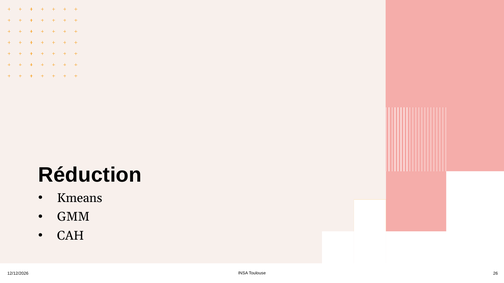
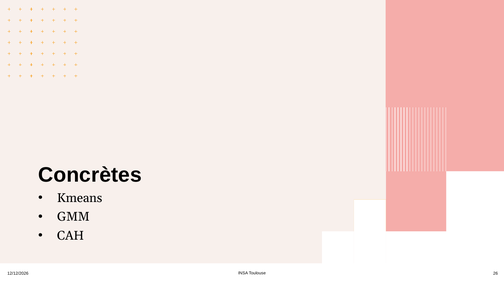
Réduction: Réduction -> Concrètes
